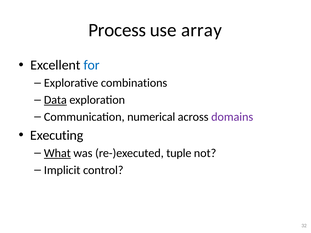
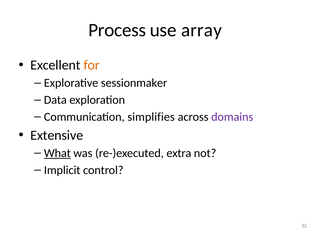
for colour: blue -> orange
combinations: combinations -> sessionmaker
Data underline: present -> none
numerical: numerical -> simplifies
Executing: Executing -> Extensive
tuple: tuple -> extra
